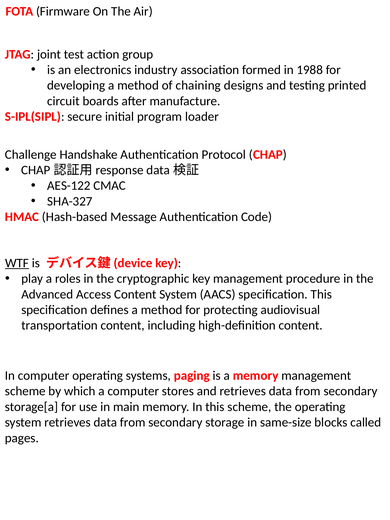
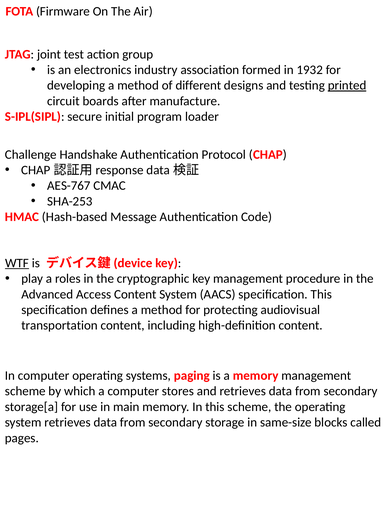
1988: 1988 -> 1932
chaining: chaining -> different
printed underline: none -> present
AES-122: AES-122 -> AES-767
SHA-327: SHA-327 -> SHA-253
